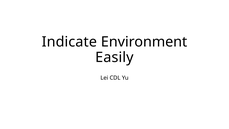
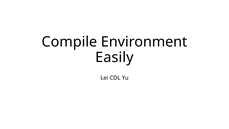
Indicate: Indicate -> Compile
